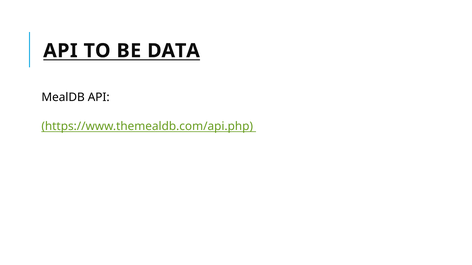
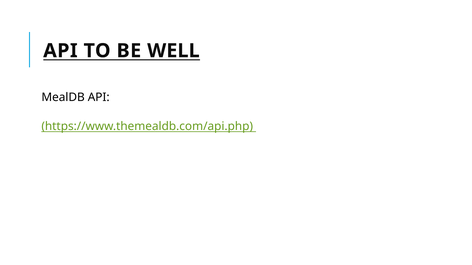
DATA: DATA -> WELL
